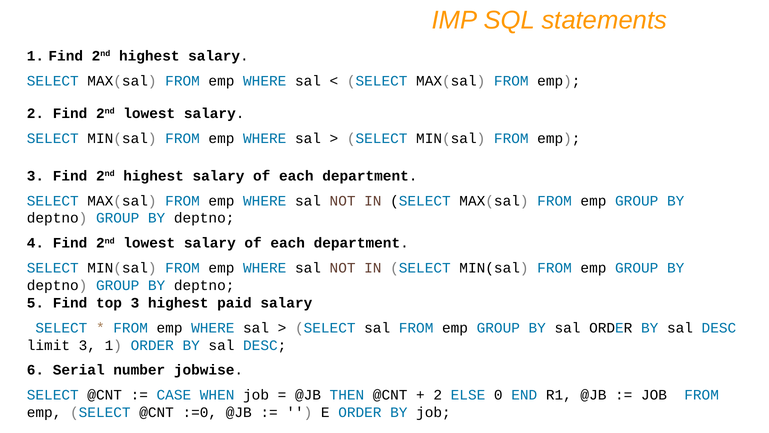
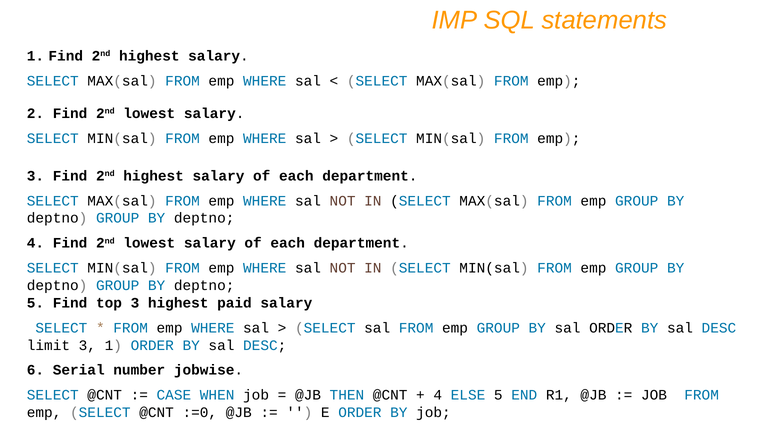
2 at (438, 395): 2 -> 4
ELSE 0: 0 -> 5
